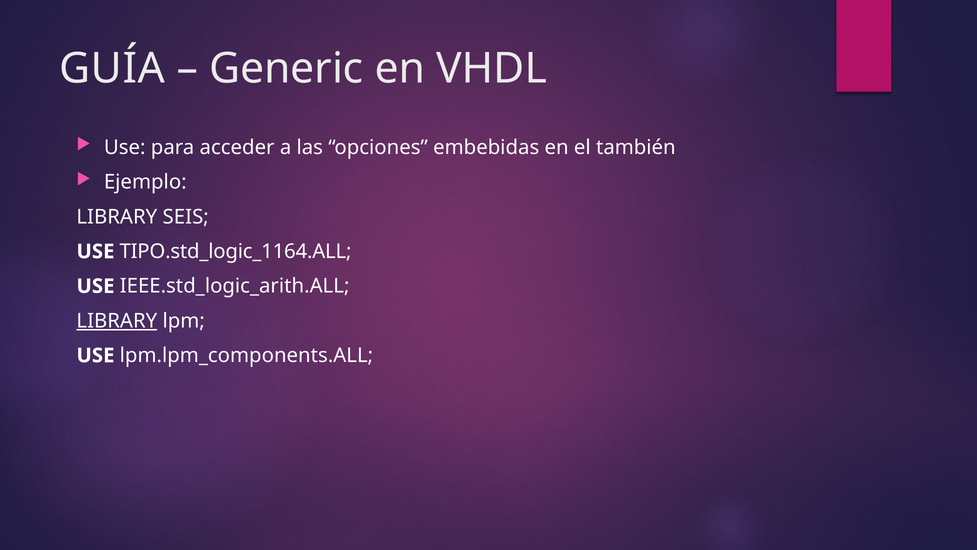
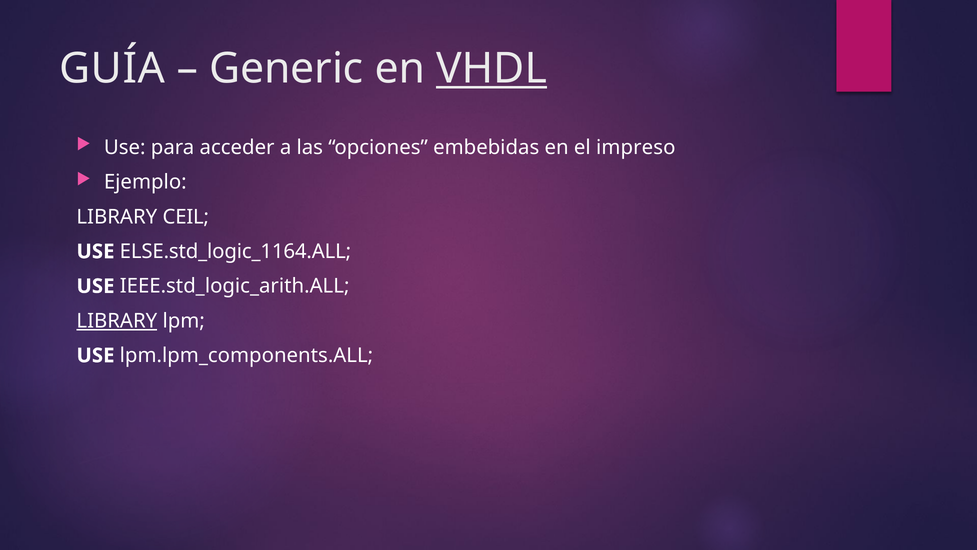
VHDL underline: none -> present
también: también -> impreso
SEIS: SEIS -> CEIL
TIPO.std_logic_1164.ALL: TIPO.std_logic_1164.ALL -> ELSE.std_logic_1164.ALL
